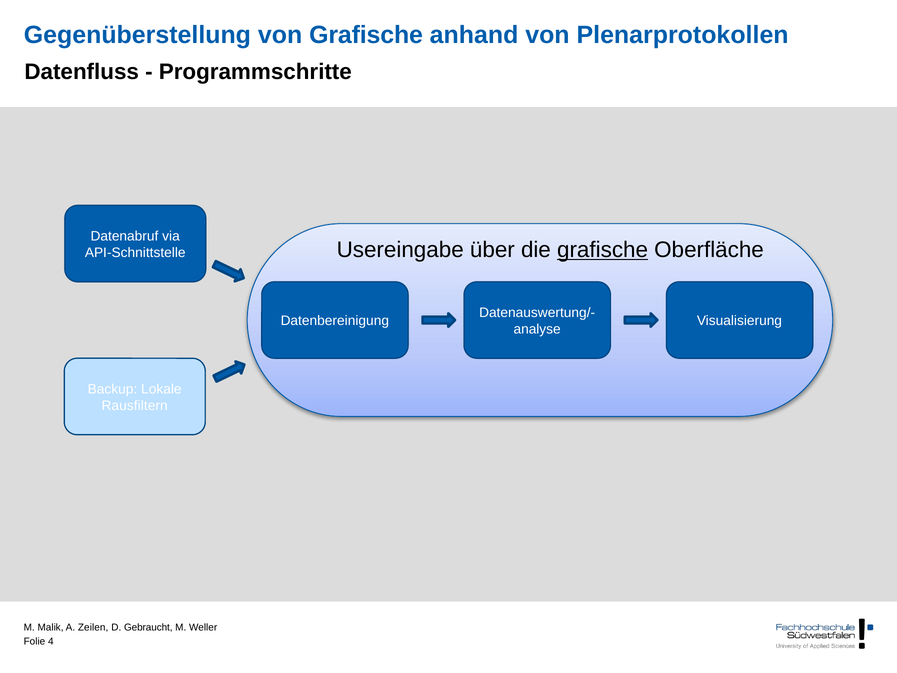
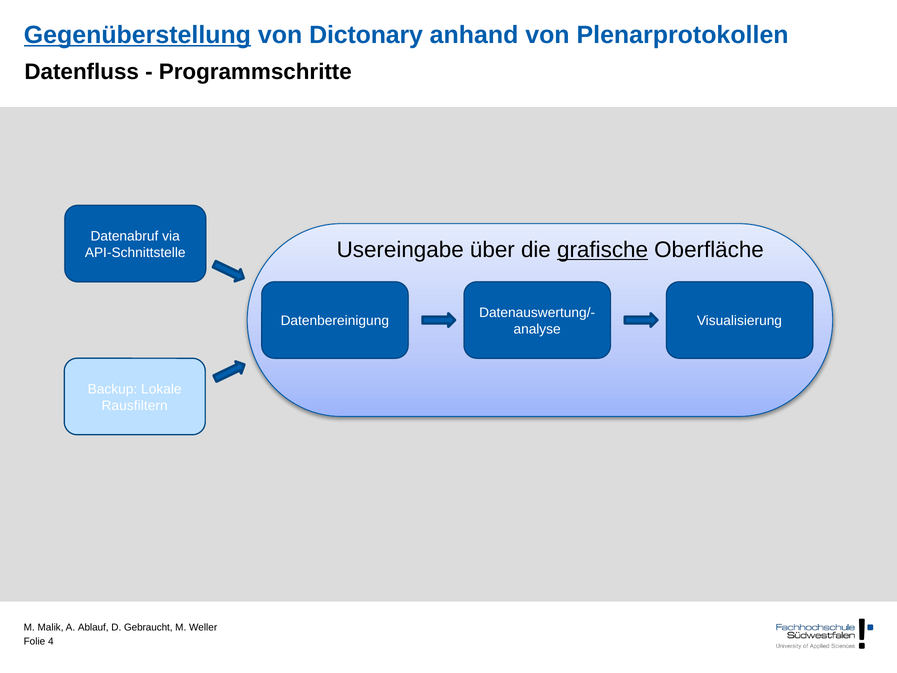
Gegenüberstellung underline: none -> present
von Grafische: Grafische -> Dictonary
Zeilen: Zeilen -> Ablauf
